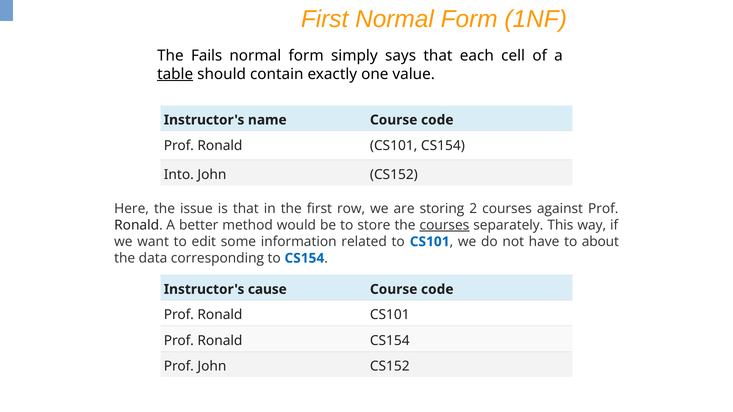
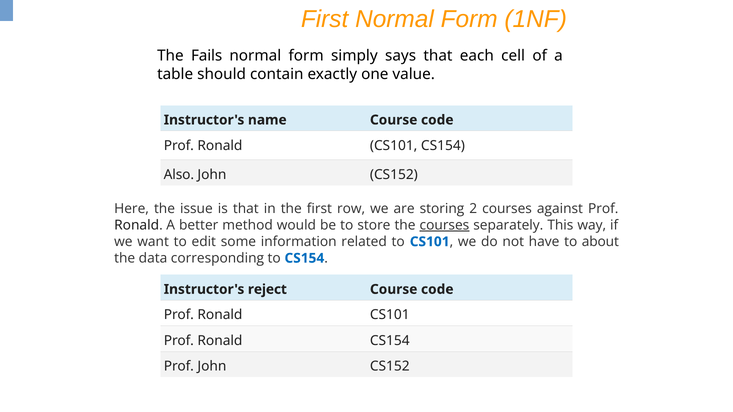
table underline: present -> none
Into: Into -> Also
cause: cause -> reject
